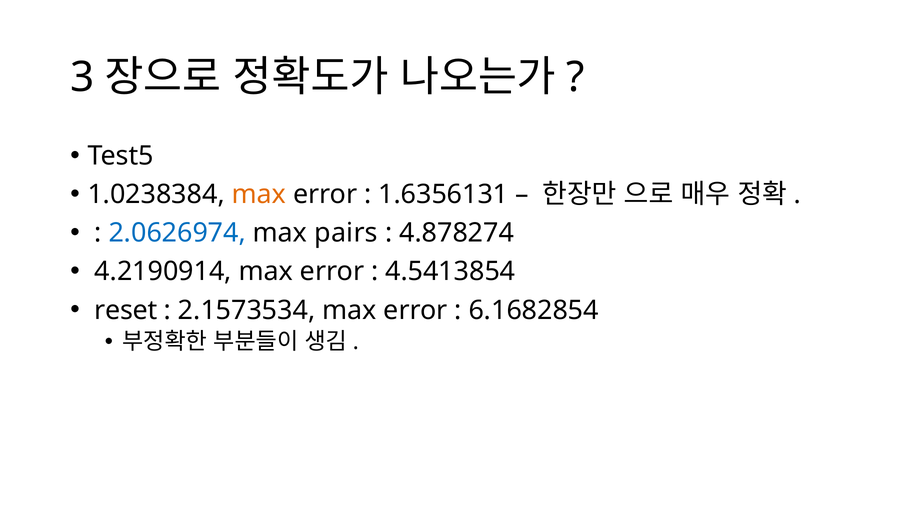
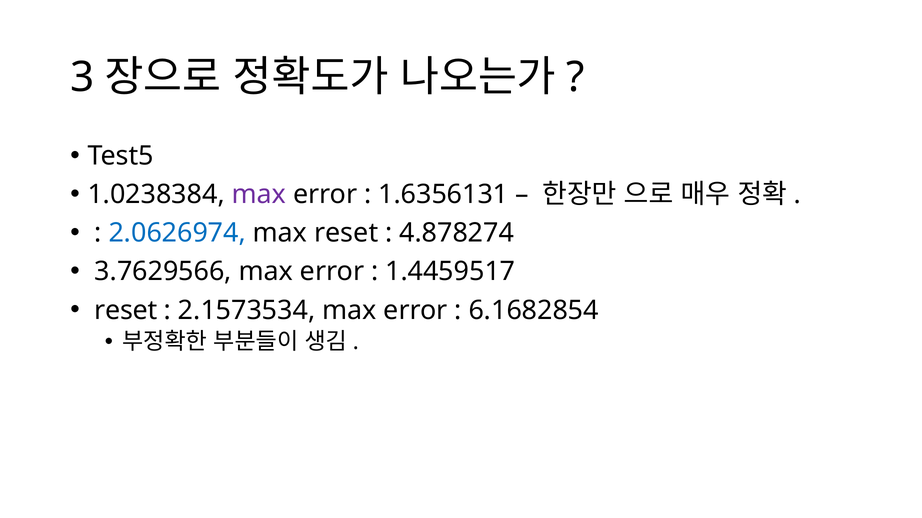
max at (259, 195) colour: orange -> purple
max pairs: pairs -> reset
4.2190914: 4.2190914 -> 3.7629566
4.5413854: 4.5413854 -> 1.4459517
